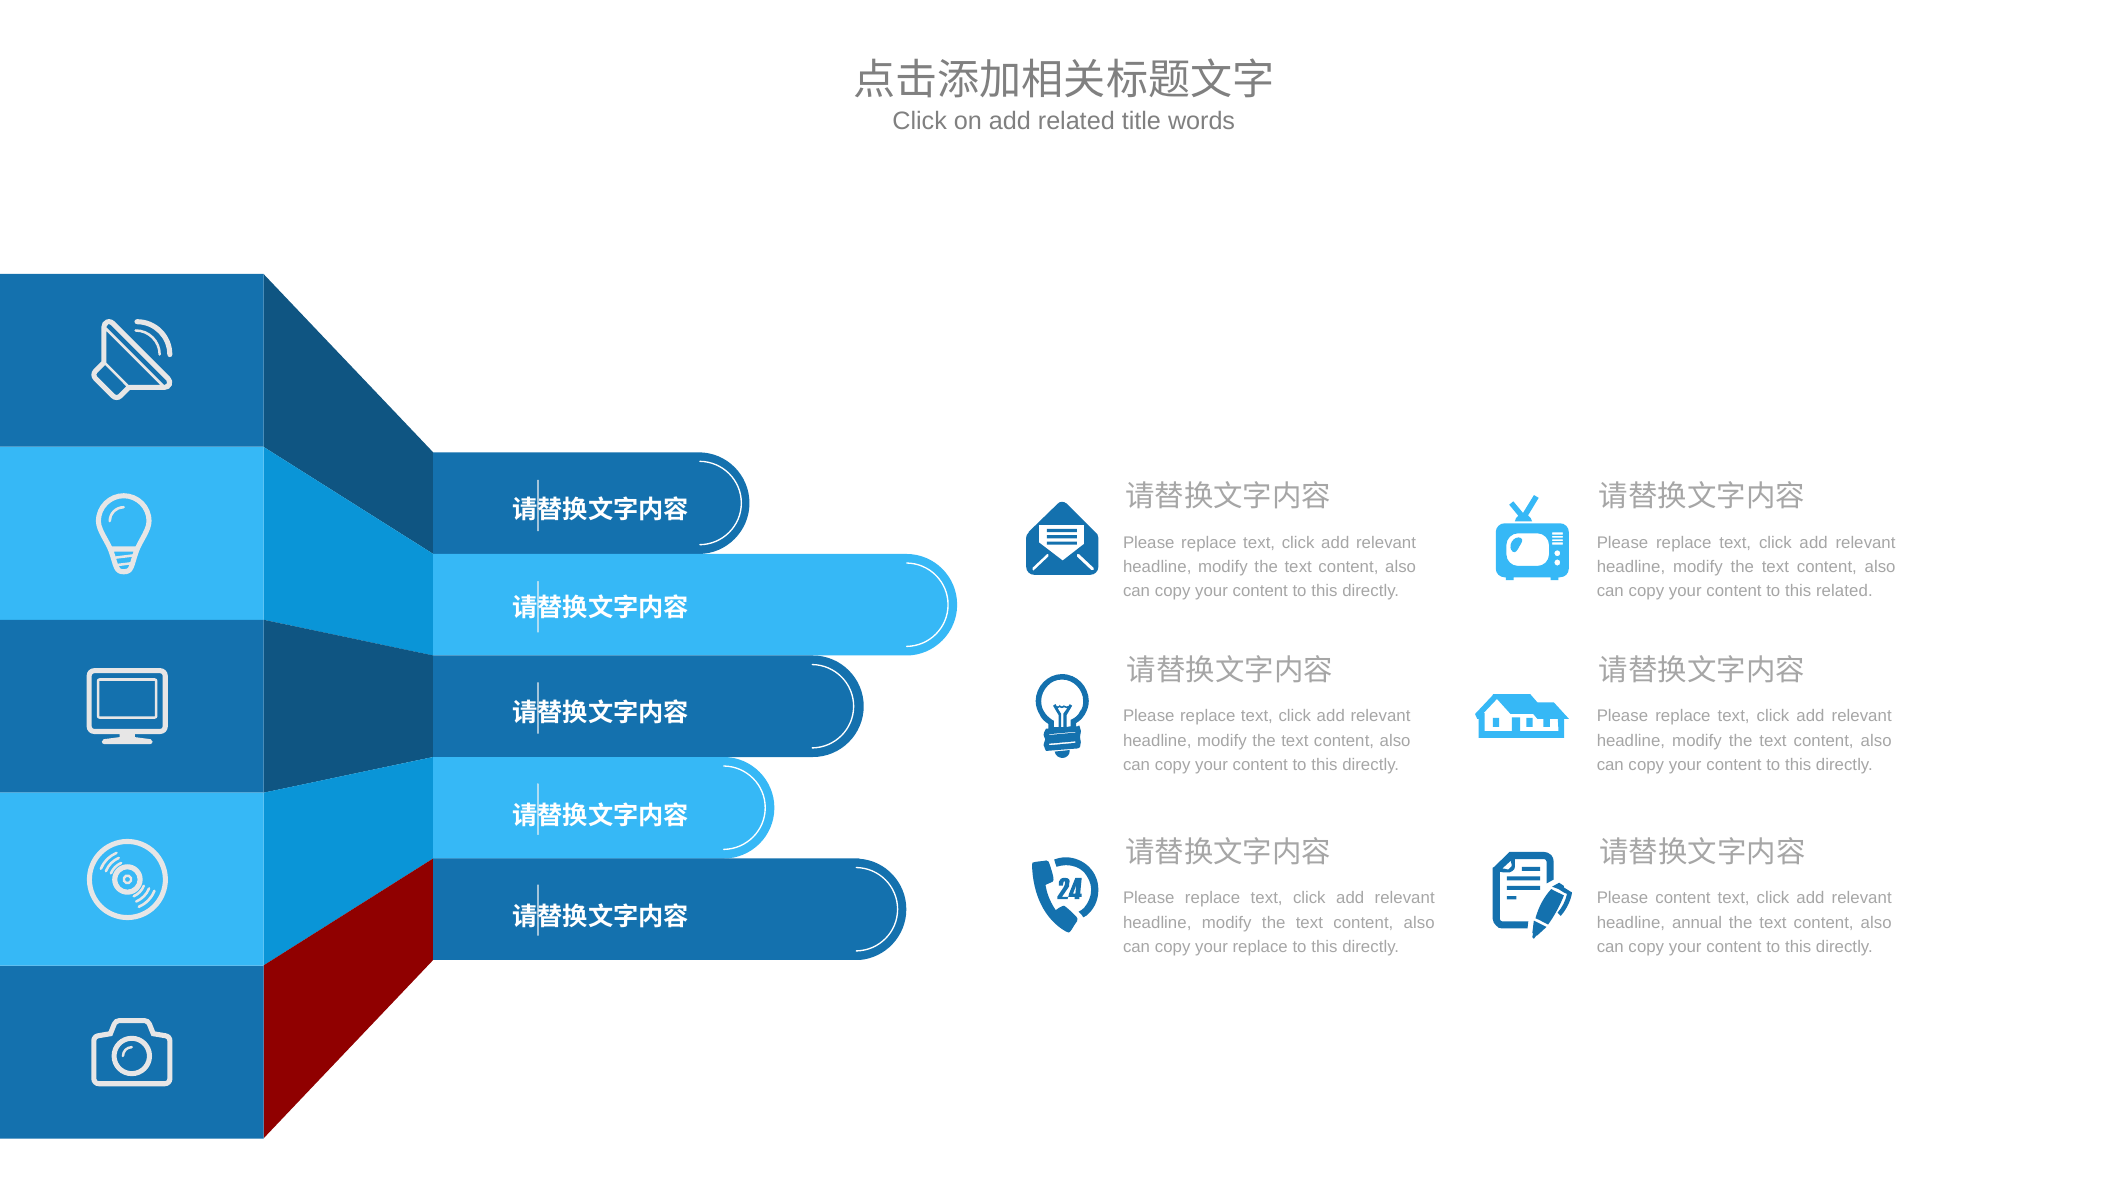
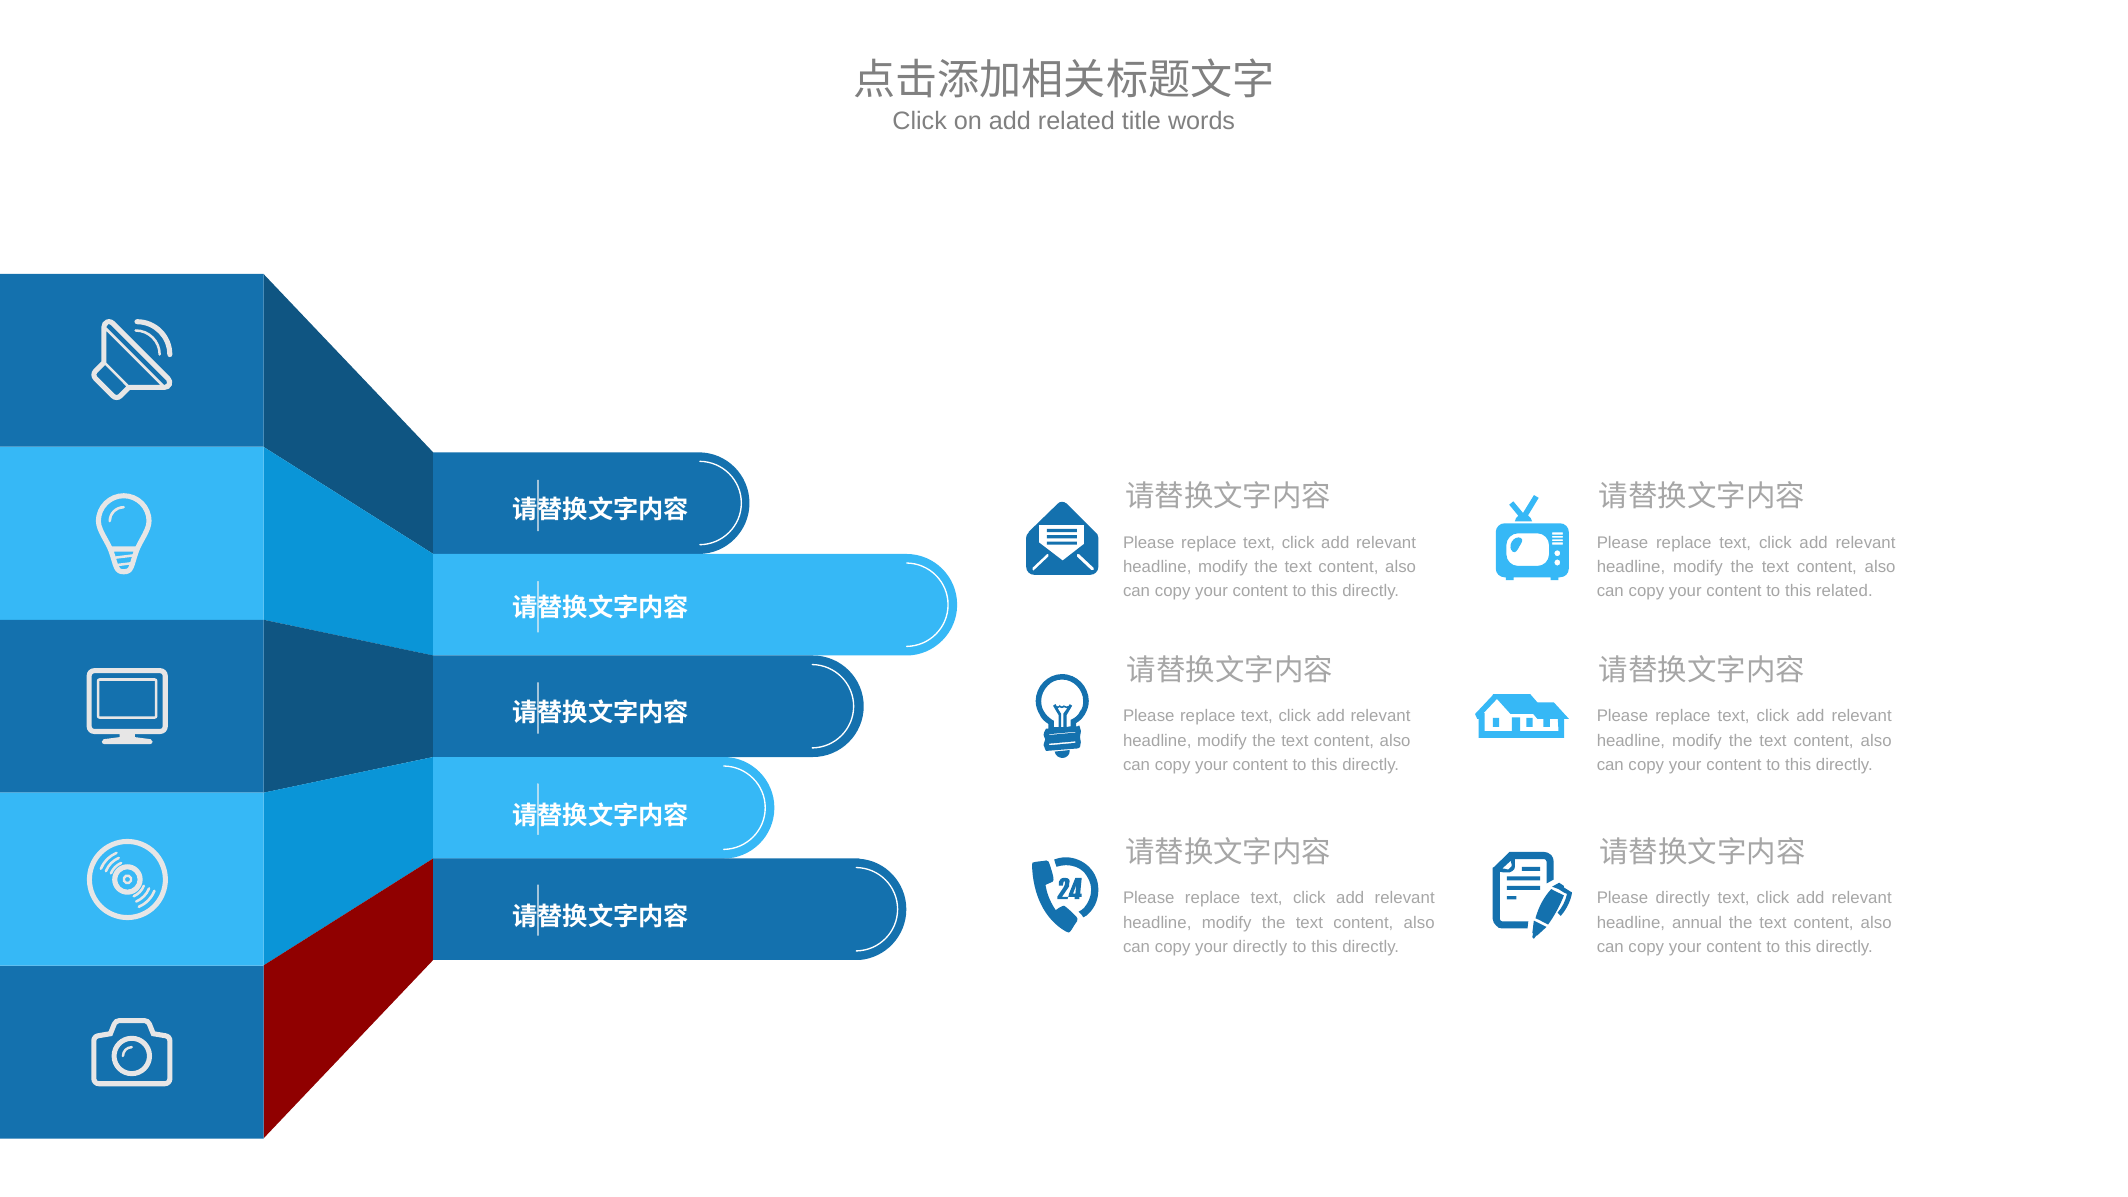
Please content: content -> directly
your replace: replace -> directly
